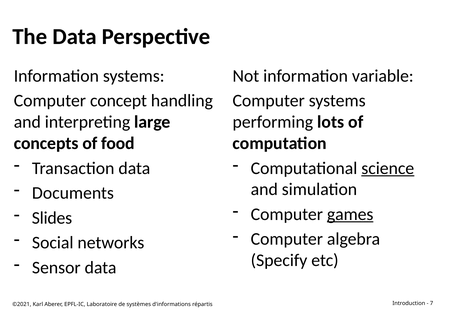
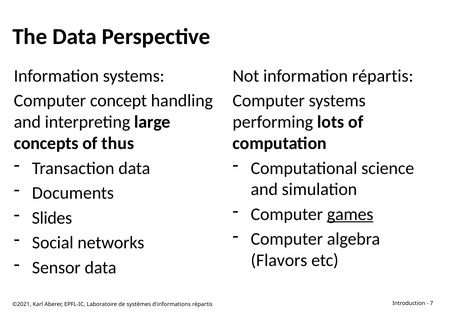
information variable: variable -> répartis
food: food -> thus
science underline: present -> none
Specify: Specify -> Flavors
